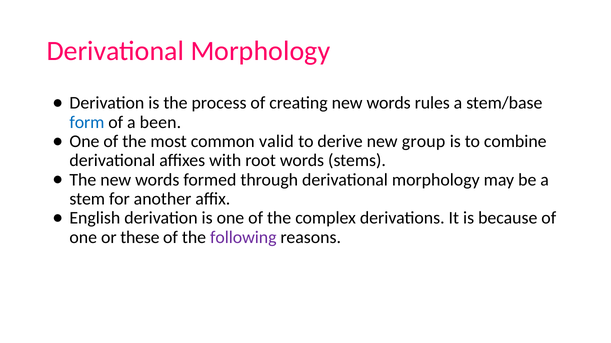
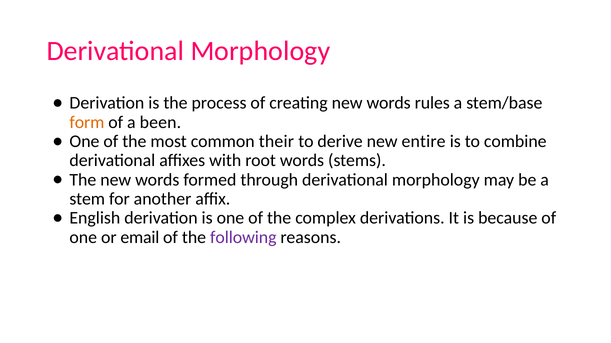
form colour: blue -> orange
valid: valid -> their
group: group -> entire
these: these -> email
